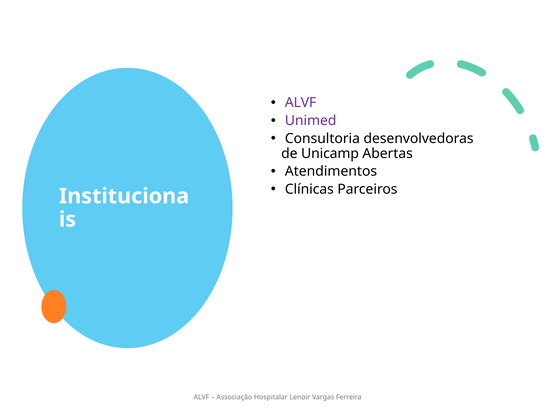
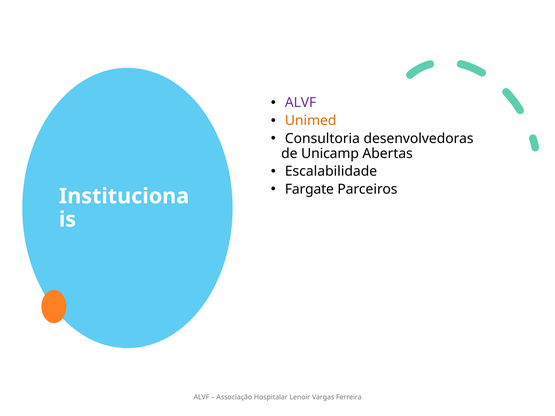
Unimed colour: purple -> orange
Atendimentos: Atendimentos -> Escalabilidade
Clínicas: Clínicas -> Fargate
